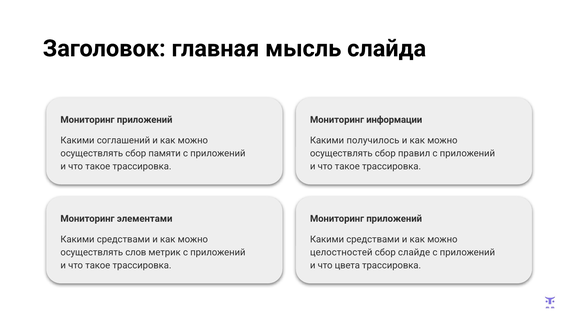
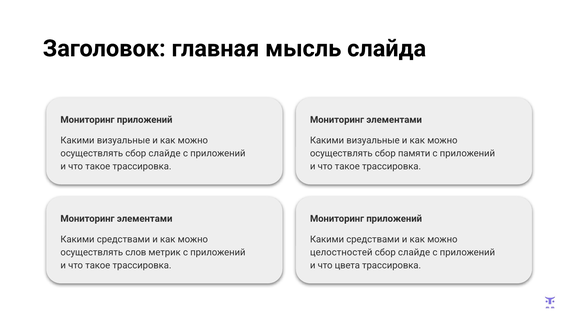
информации at (394, 120): информации -> элементами
соглашений at (123, 140): соглашений -> визуальные
получилось at (373, 140): получилось -> визуальные
осуществлять сбор памяти: памяти -> слайде
правил: правил -> памяти
